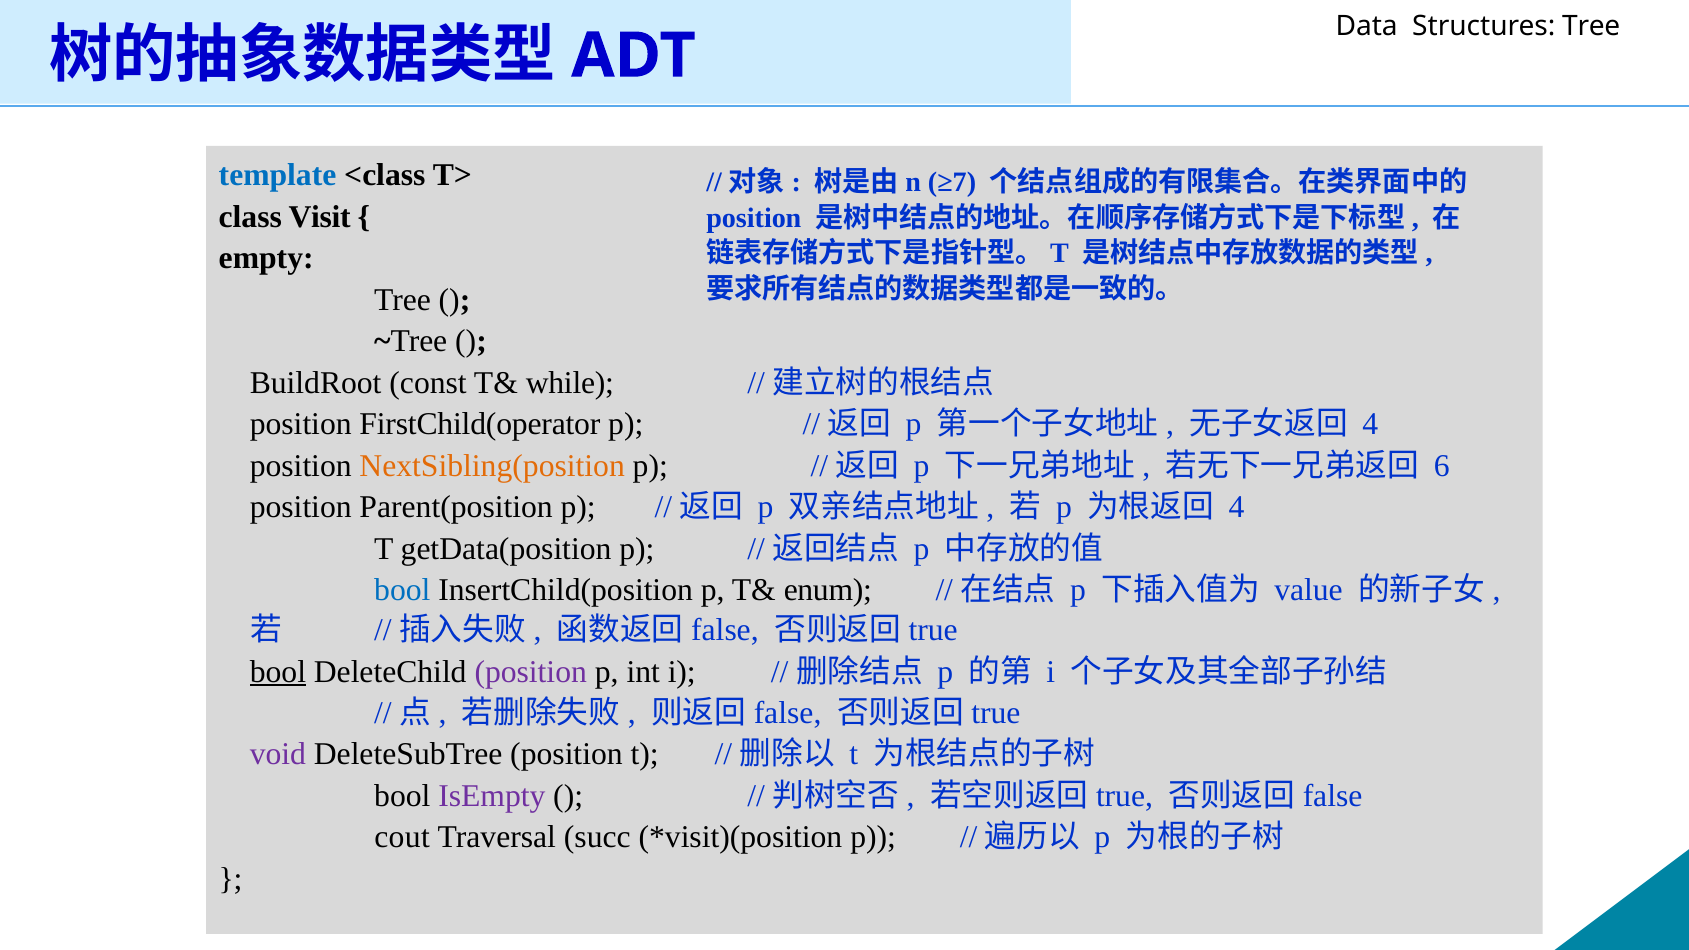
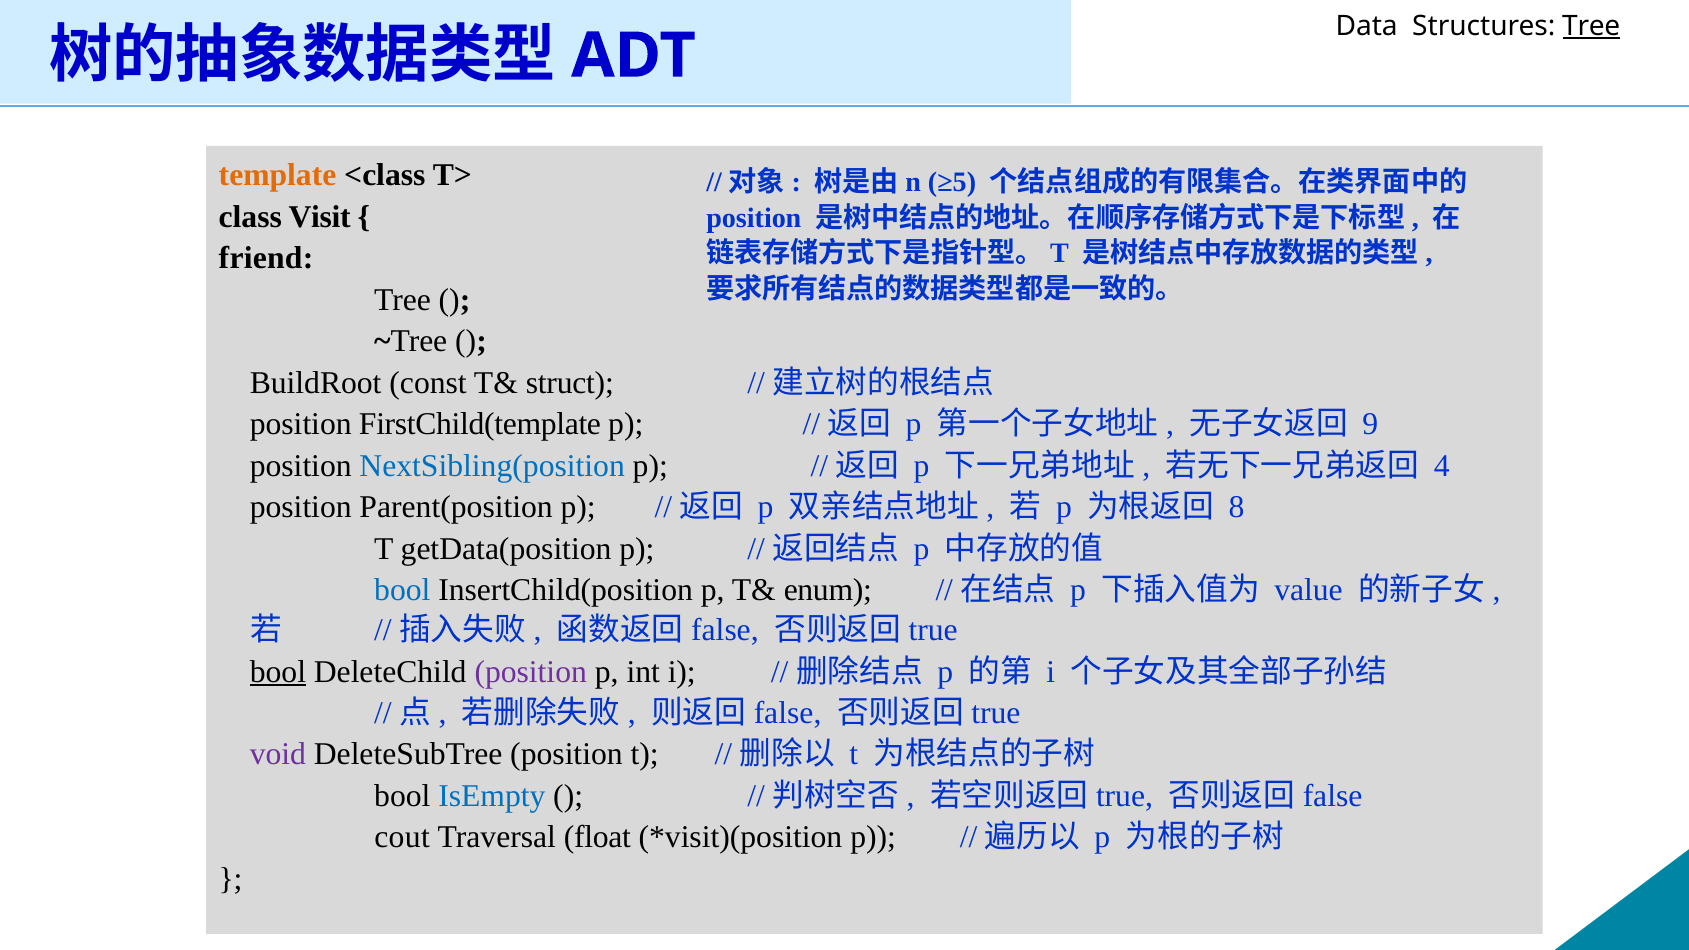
Tree at (1591, 26) underline: none -> present
template colour: blue -> orange
≥7: ≥7 -> ≥5
empty: empty -> friend
while: while -> struct
FirstChild(operator: FirstChild(operator -> FirstChild(template
4 at (1370, 424): 4 -> 9
NextSibling(position colour: orange -> blue
6: 6 -> 4
4 at (1236, 507): 4 -> 8
IsEmpty colour: purple -> blue
succ: succ -> float
